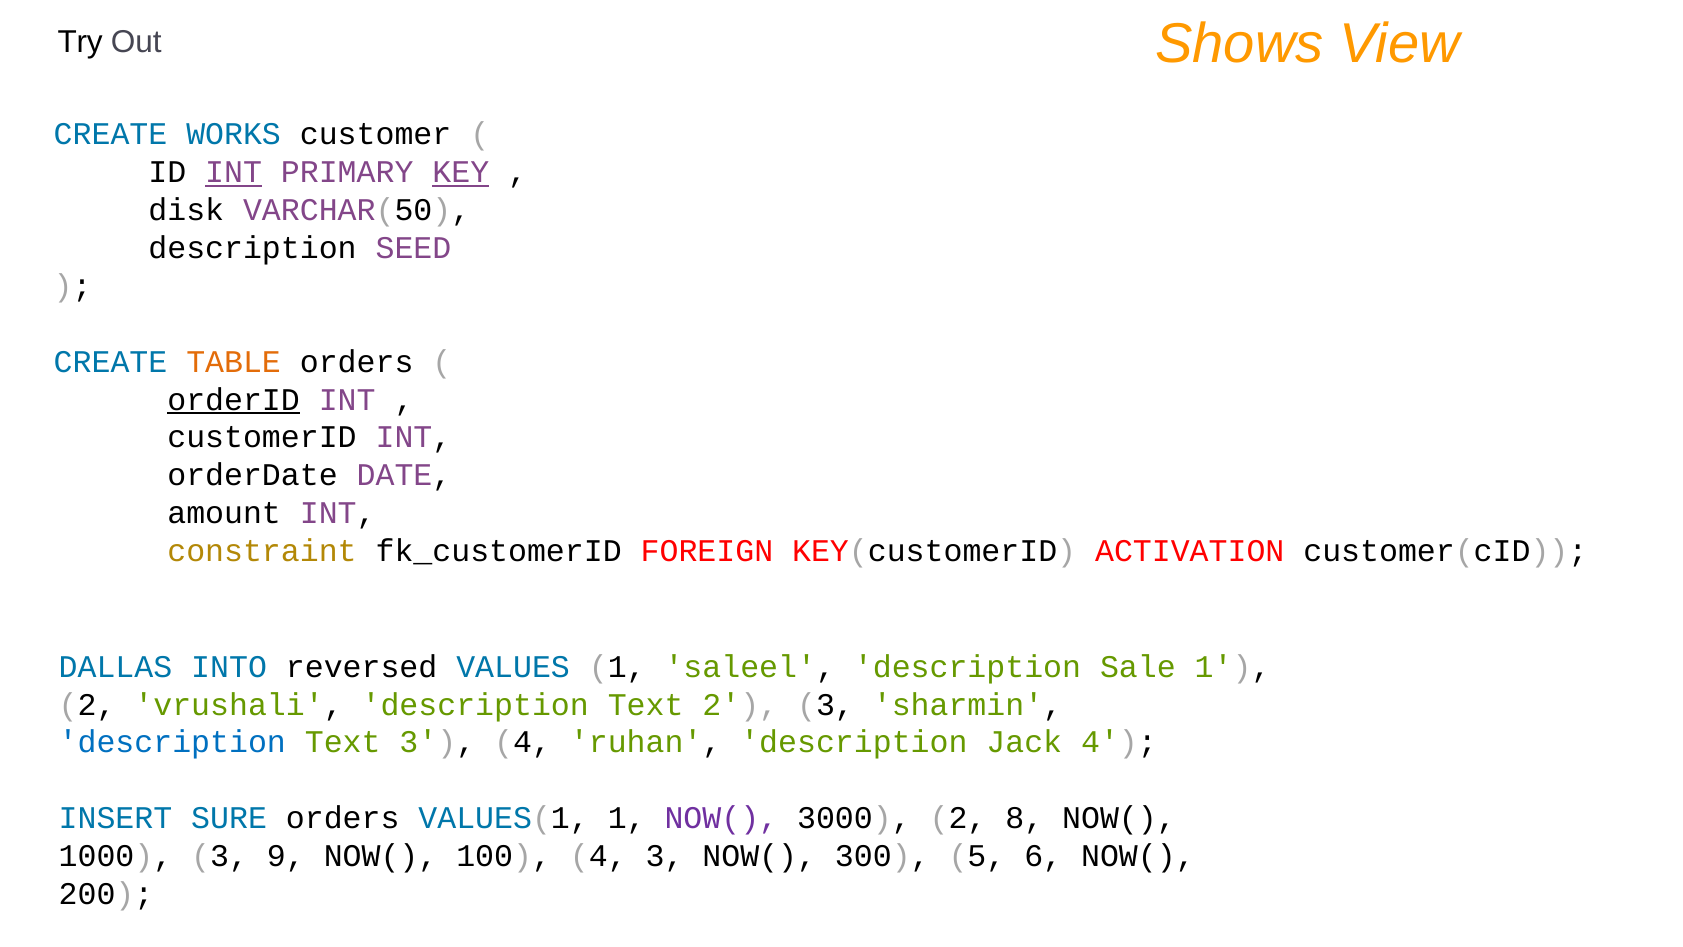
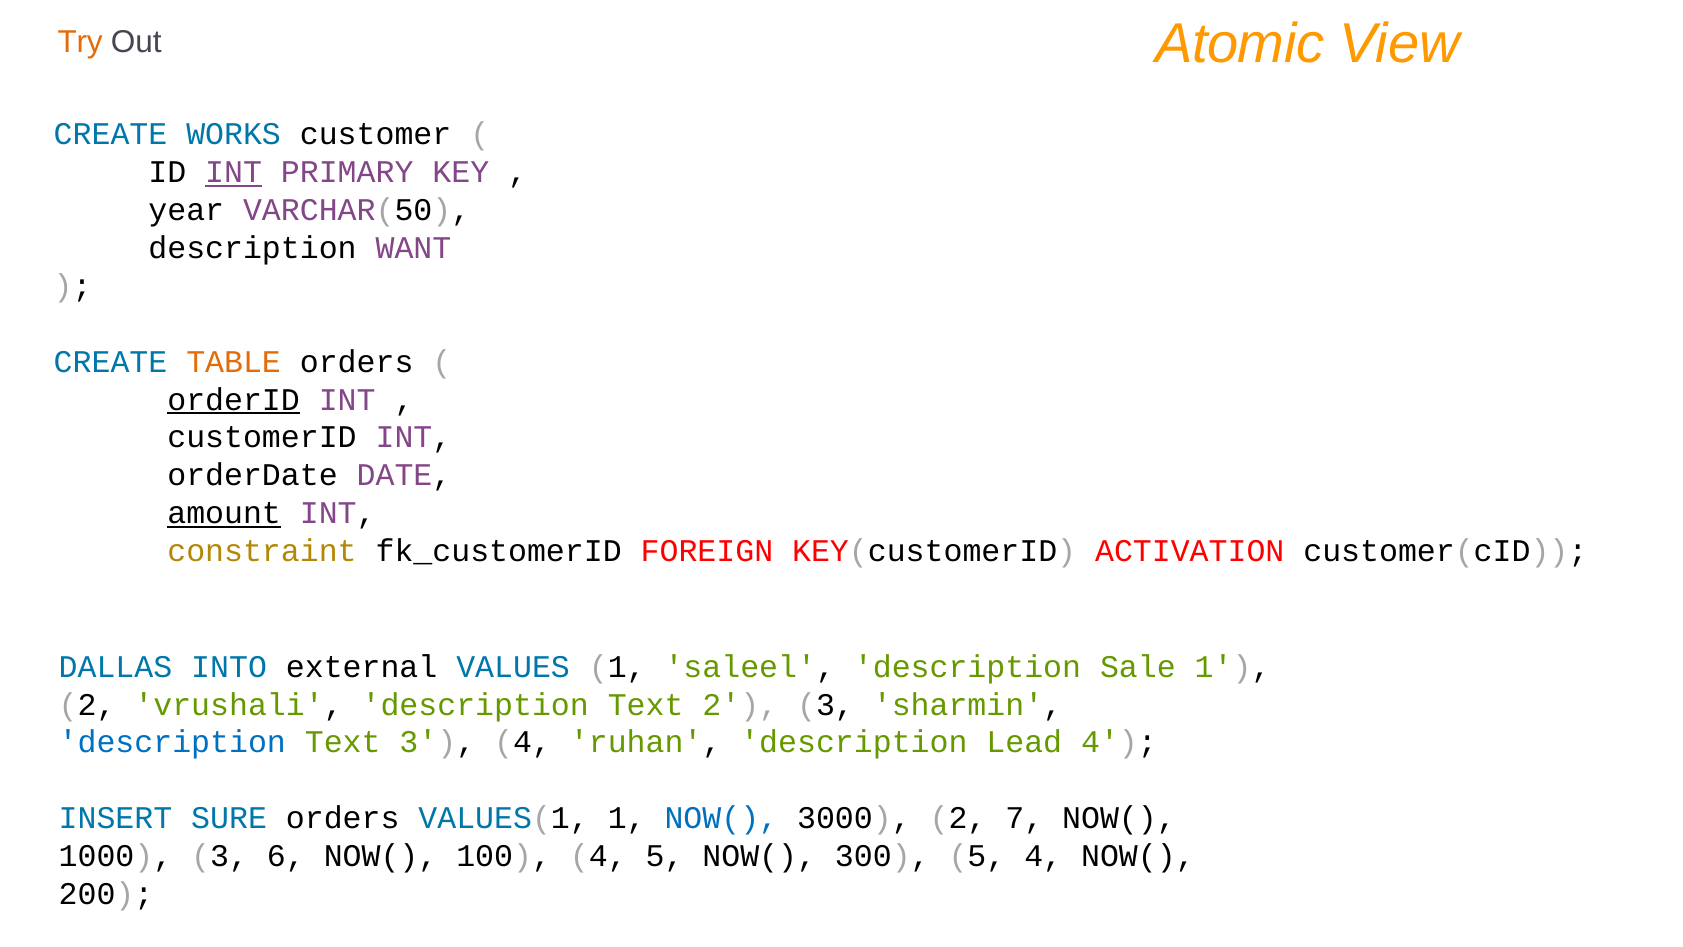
Shows: Shows -> Atomic
Try colour: black -> orange
KEY underline: present -> none
disk: disk -> year
SEED: SEED -> WANT
amount underline: none -> present
reversed: reversed -> external
Jack: Jack -> Lead
NOW( at (721, 818) colour: purple -> blue
8: 8 -> 7
9: 9 -> 6
4 3: 3 -> 5
5 6: 6 -> 4
